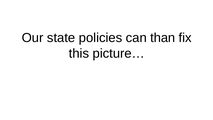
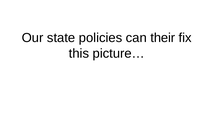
than: than -> their
